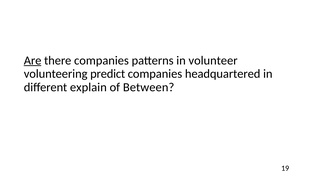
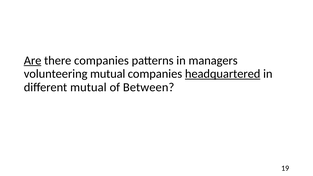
volunteer: volunteer -> managers
volunteering predict: predict -> mutual
headquartered underline: none -> present
different explain: explain -> mutual
